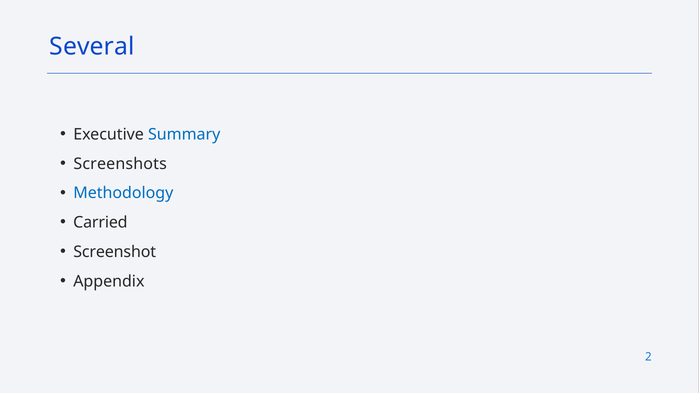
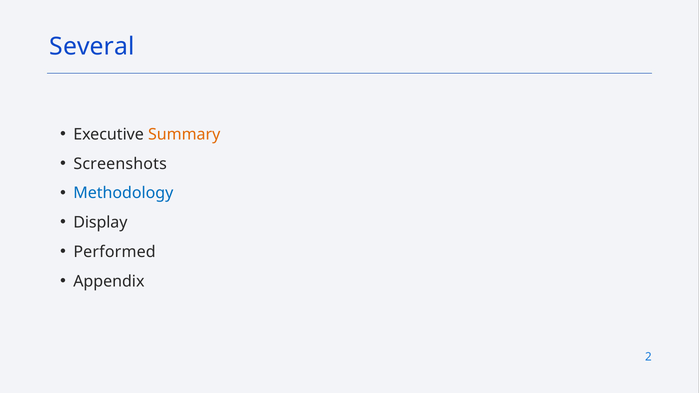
Summary colour: blue -> orange
Carried: Carried -> Display
Screenshot: Screenshot -> Performed
